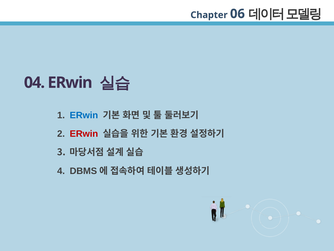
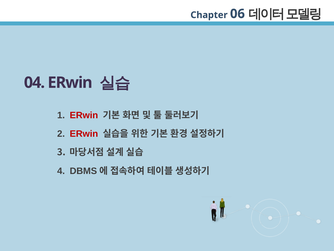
ERwin at (84, 115) colour: blue -> red
